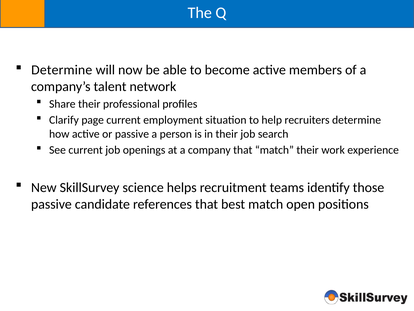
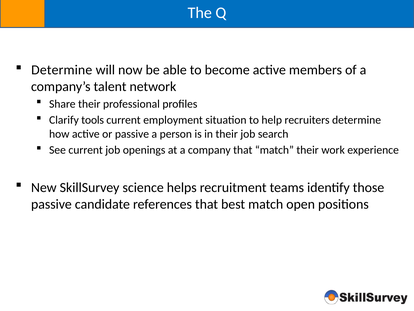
page: page -> tools
